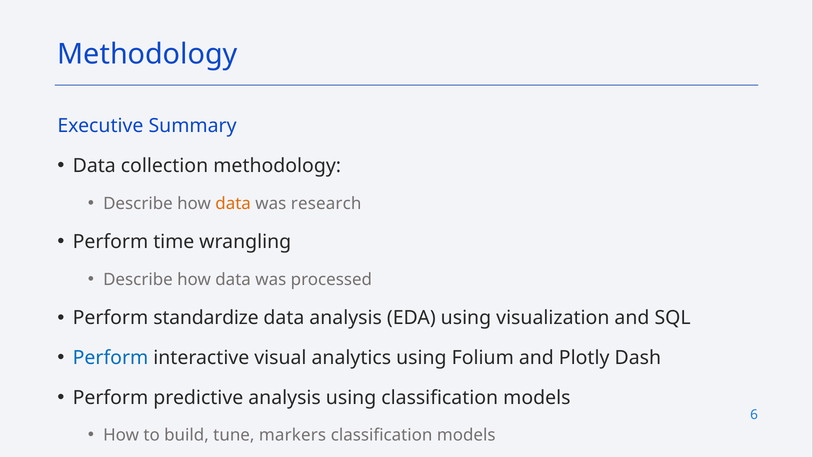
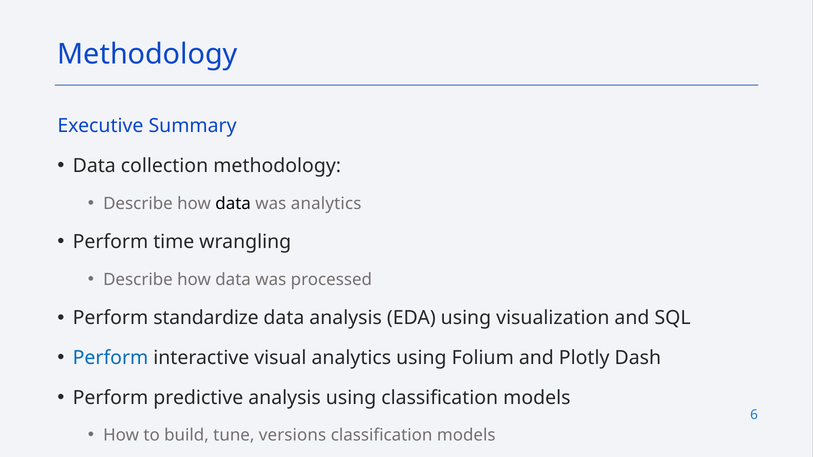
data at (233, 204) colour: orange -> black
was research: research -> analytics
markers: markers -> versions
